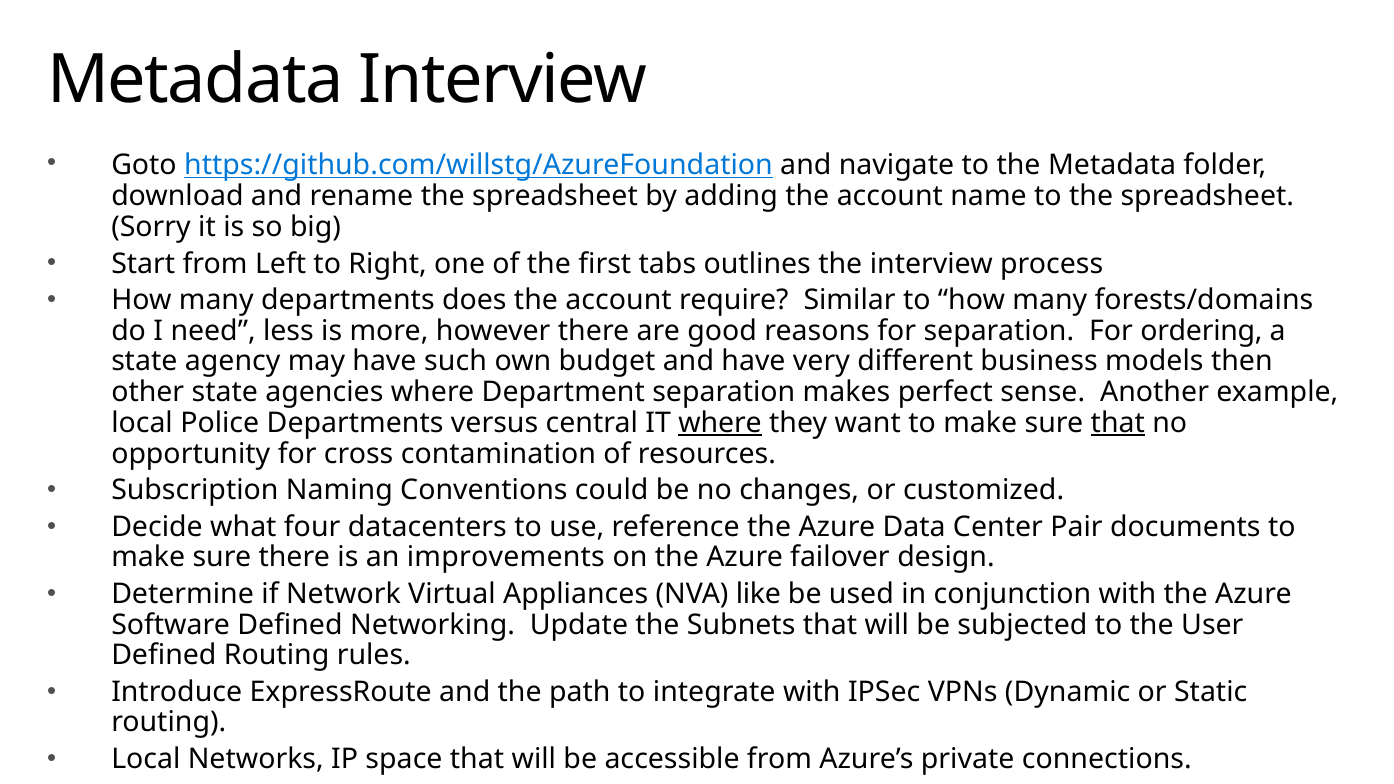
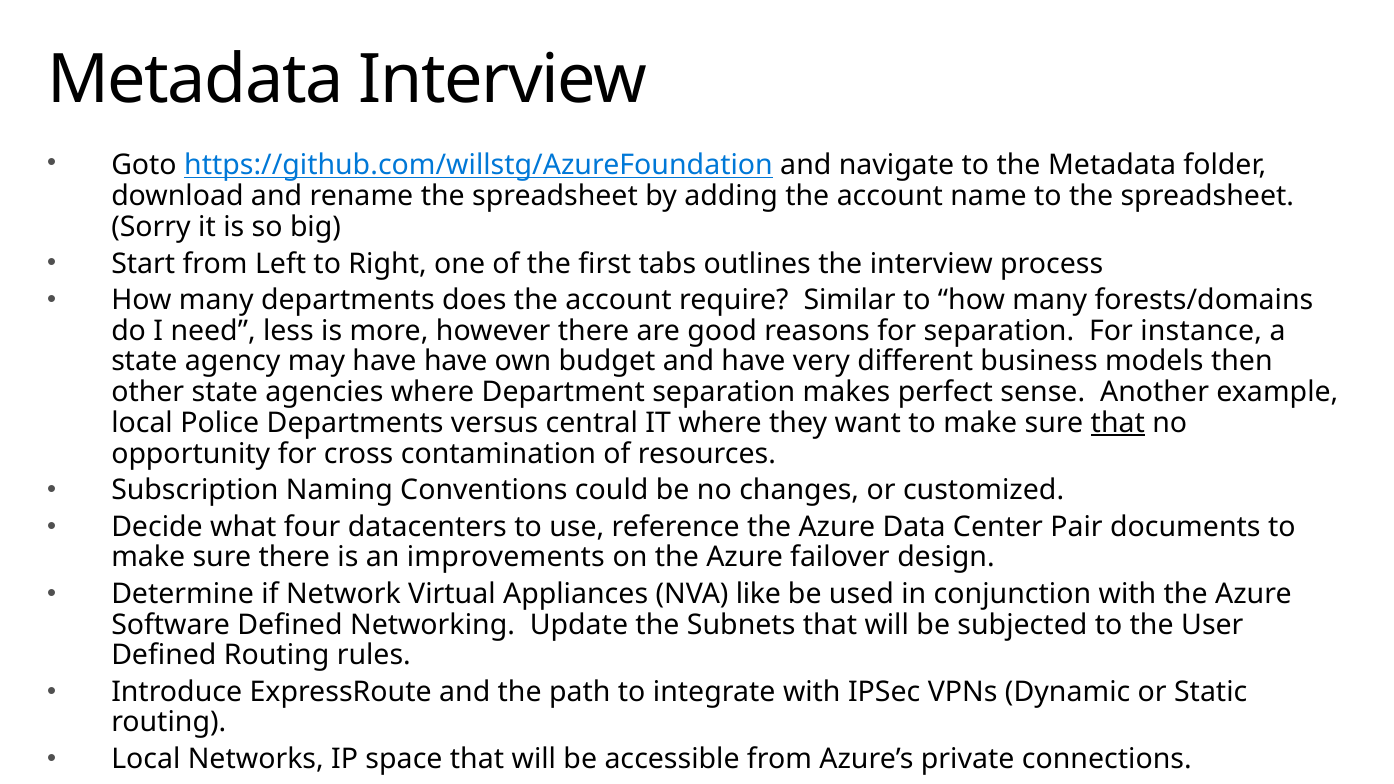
ordering: ordering -> instance
have such: such -> have
where at (720, 423) underline: present -> none
